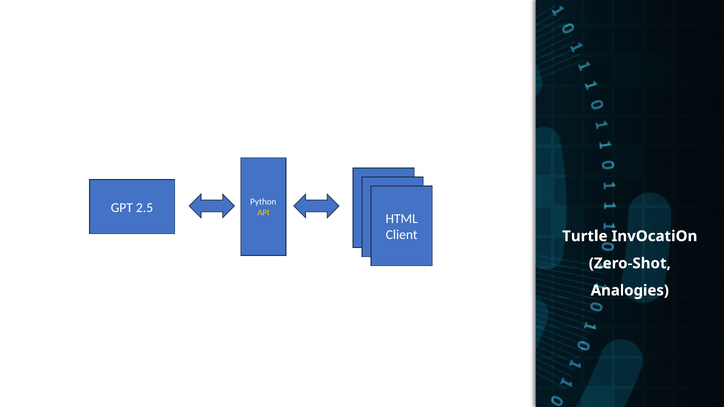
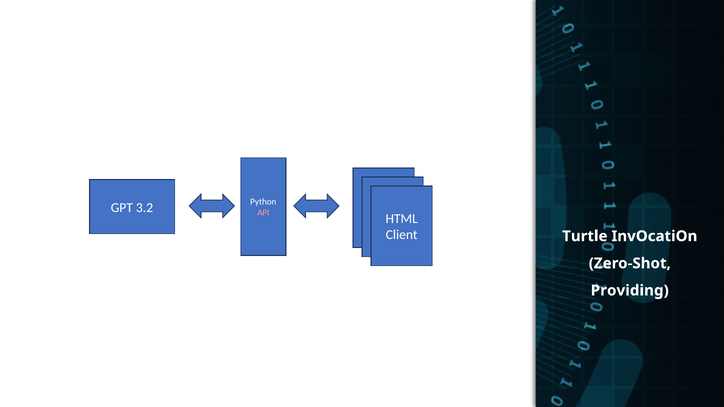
2.5: 2.5 -> 3.2
API colour: yellow -> pink
Analogies: Analogies -> Providing
